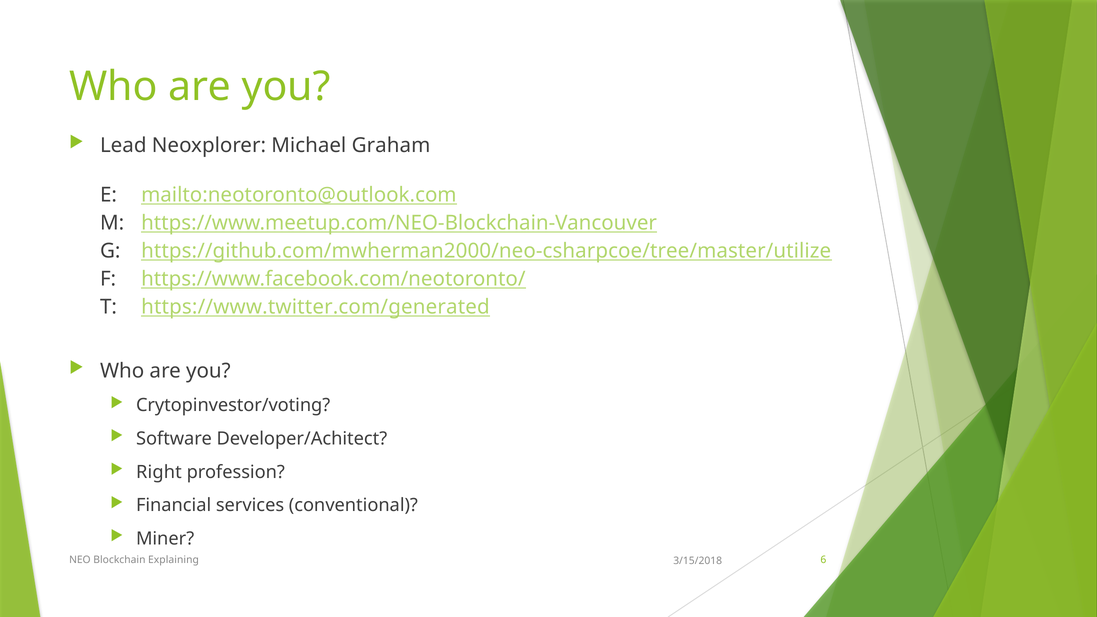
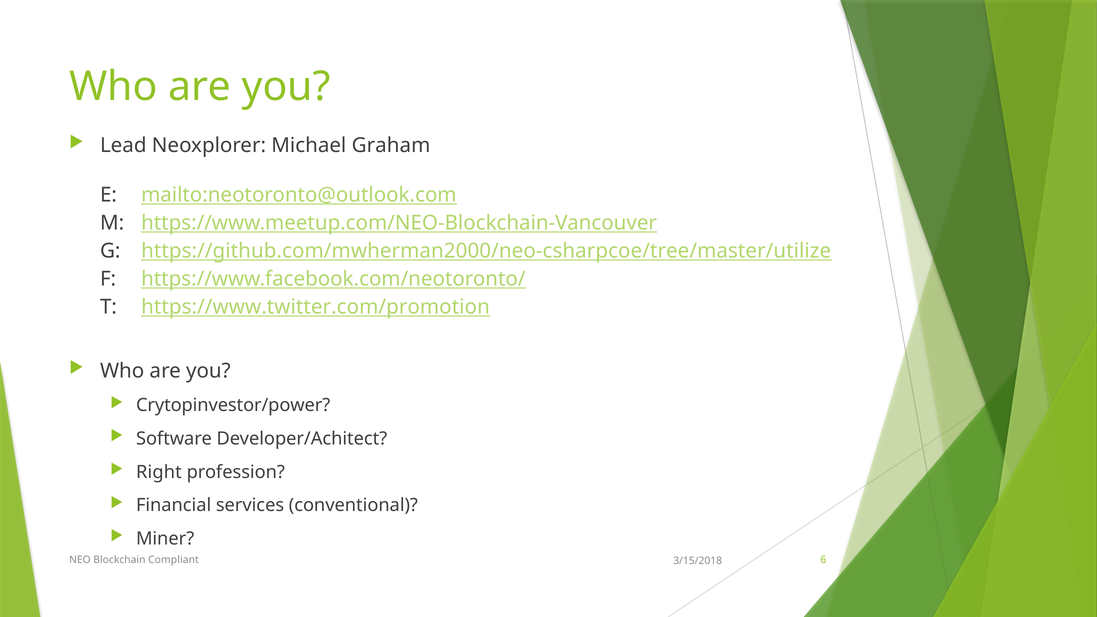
https://www.twitter.com/generated: https://www.twitter.com/generated -> https://www.twitter.com/promotion
Crytopinvestor/voting: Crytopinvestor/voting -> Crytopinvestor/power
Explaining: Explaining -> Compliant
